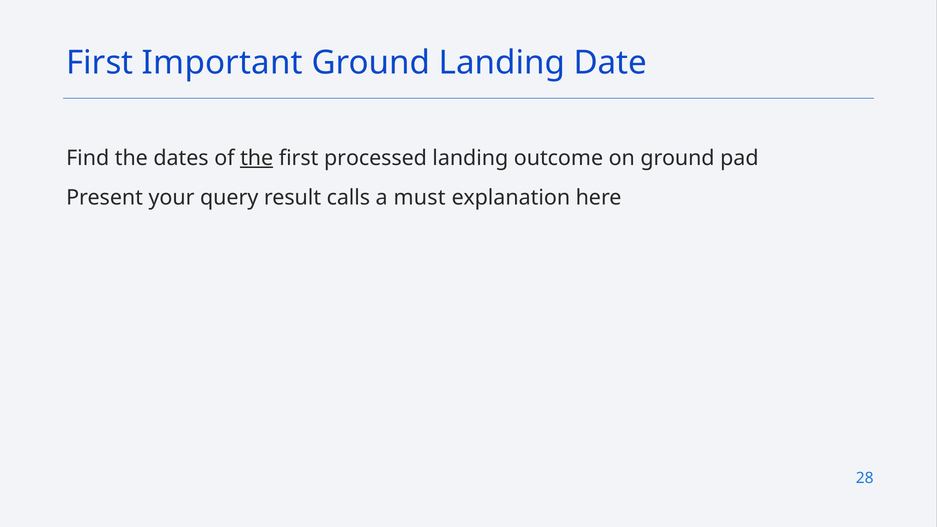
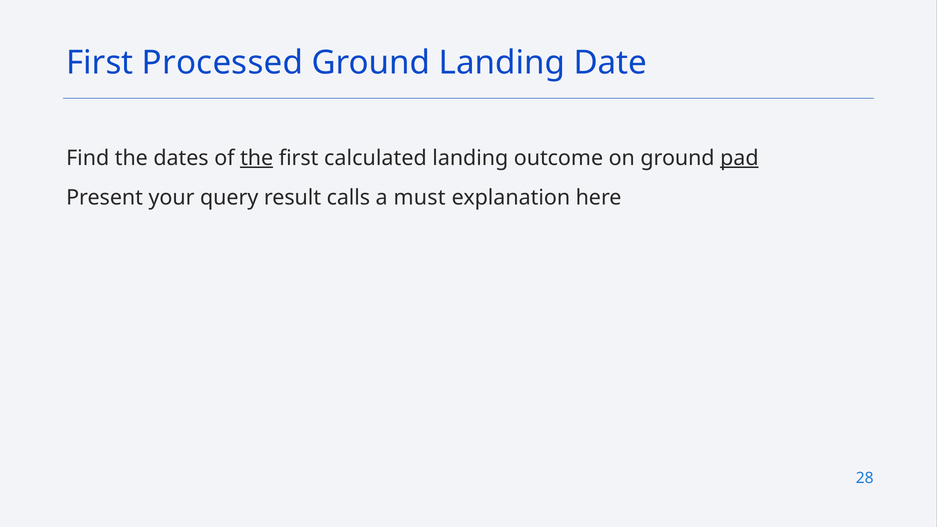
Important: Important -> Processed
processed: processed -> calculated
pad underline: none -> present
